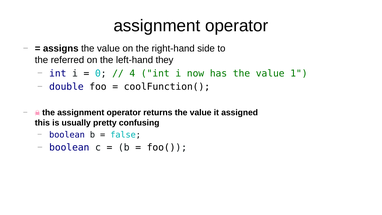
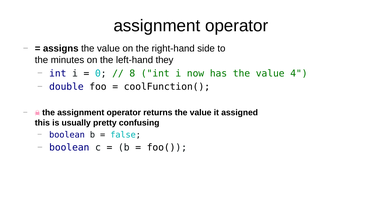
referred: referred -> minutes
4: 4 -> 8
1: 1 -> 4
